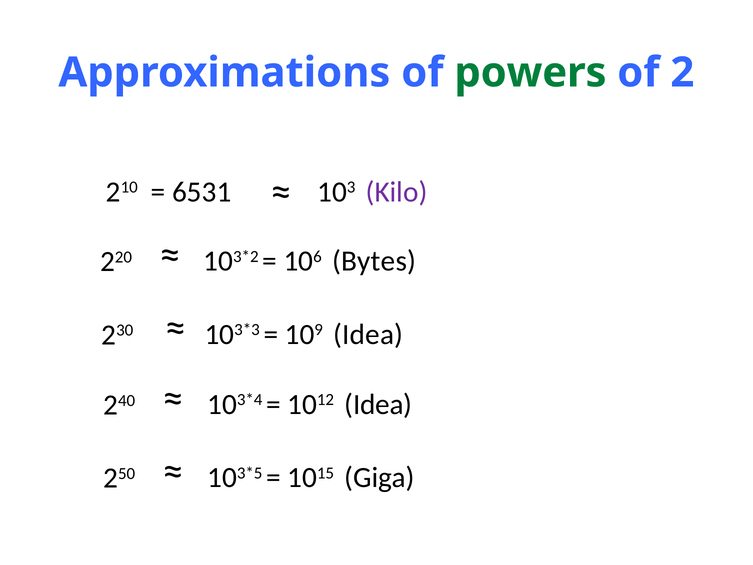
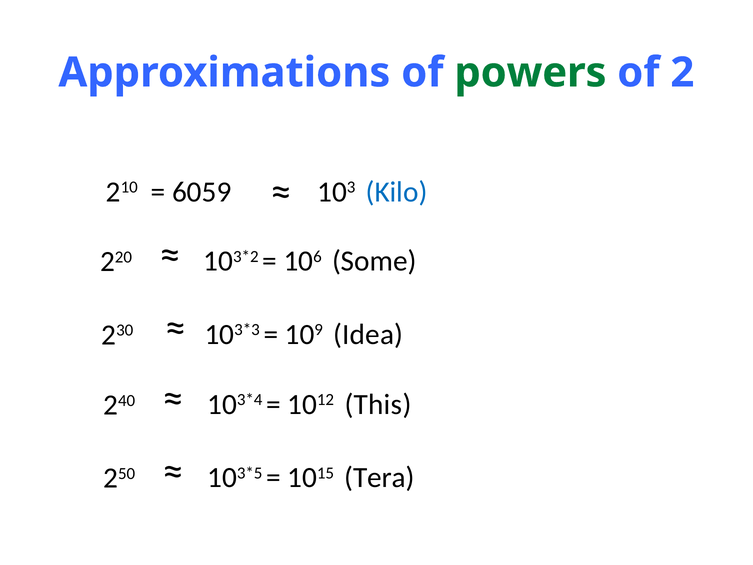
6531: 6531 -> 6059
Kilo colour: purple -> blue
Bytes: Bytes -> Some
1012 Idea: Idea -> This
Giga: Giga -> Tera
